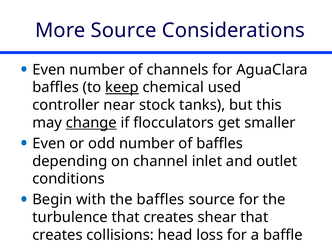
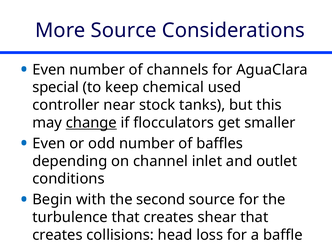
baffles at (56, 87): baffles -> special
keep underline: present -> none
the baffles: baffles -> second
